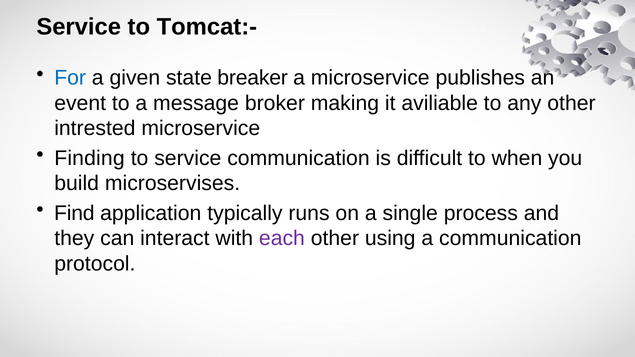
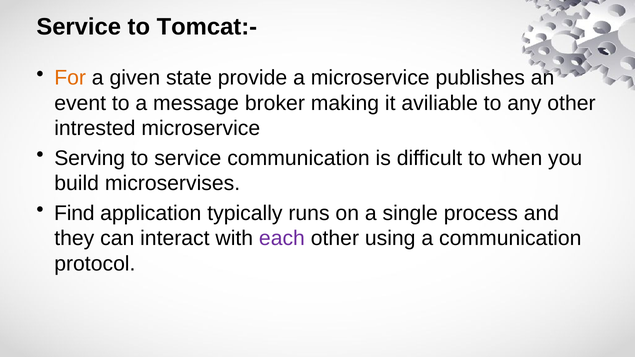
For colour: blue -> orange
breaker: breaker -> provide
Finding: Finding -> Serving
